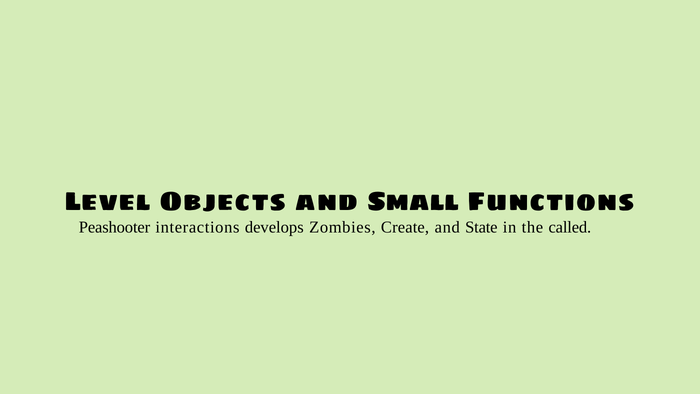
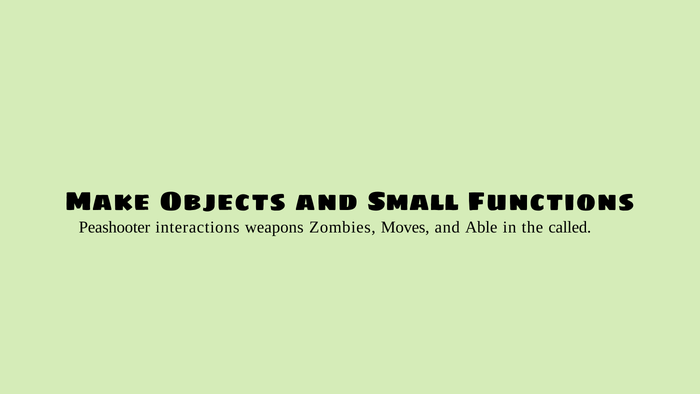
Level: Level -> Make
develops: develops -> weapons
Create: Create -> Moves
State: State -> Able
